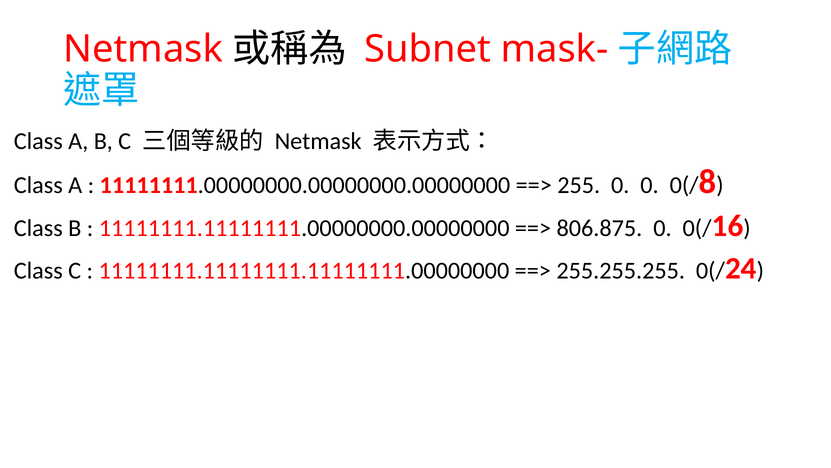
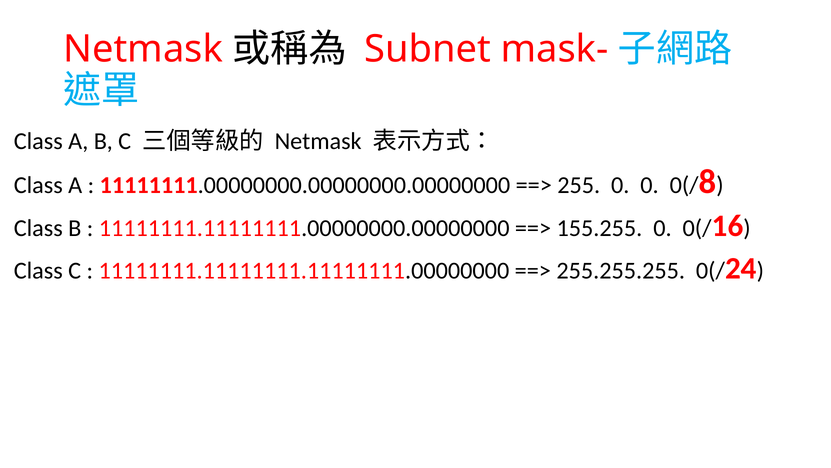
806.875: 806.875 -> 155.255
